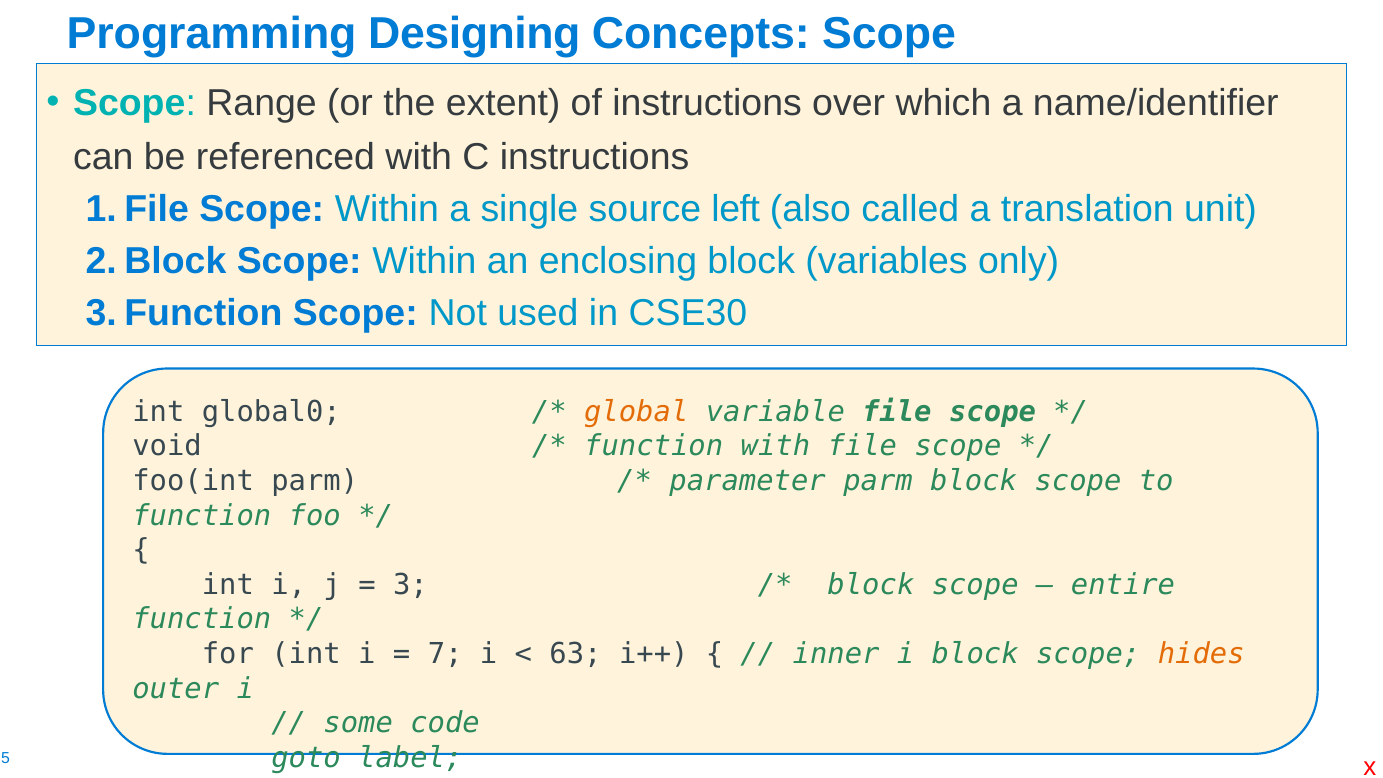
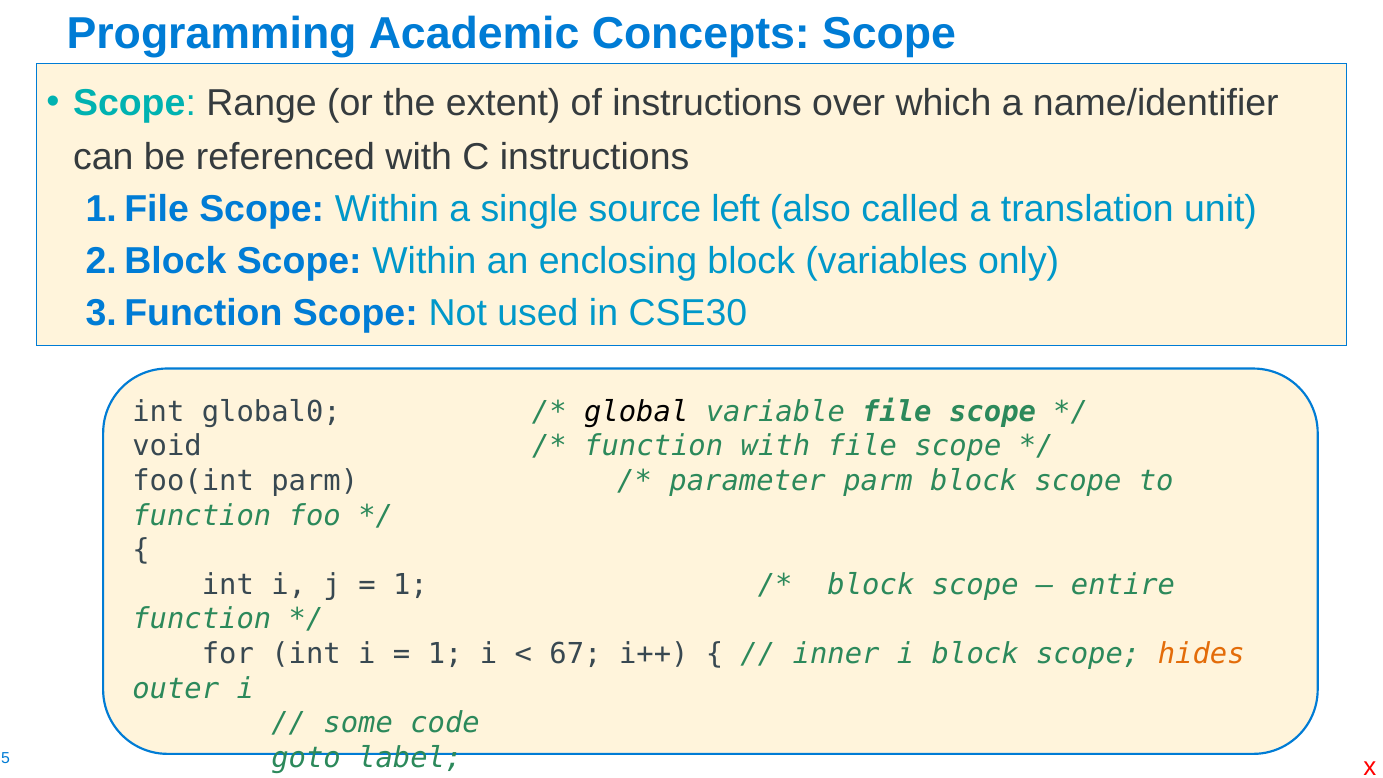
Designing: Designing -> Academic
global colour: orange -> black
3 at (410, 585): 3 -> 1
7 at (445, 654): 7 -> 1
63: 63 -> 67
